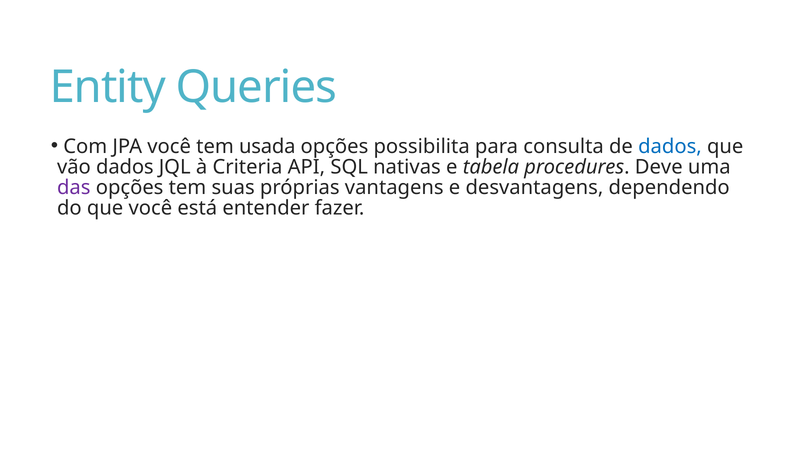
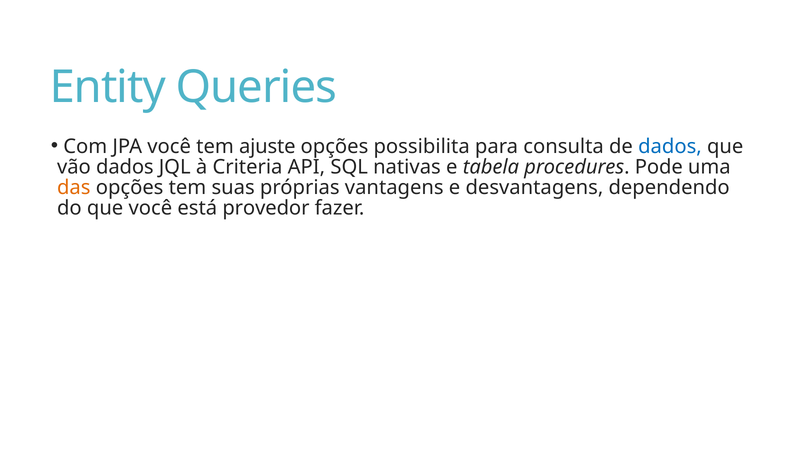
usada: usada -> ajuste
Deve: Deve -> Pode
das colour: purple -> orange
entender: entender -> provedor
